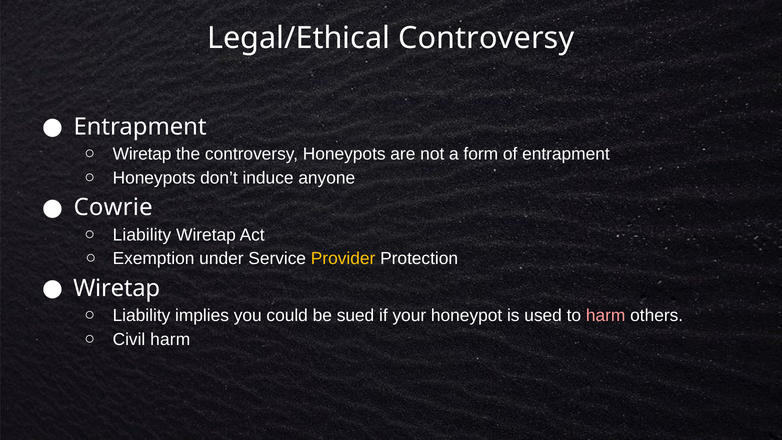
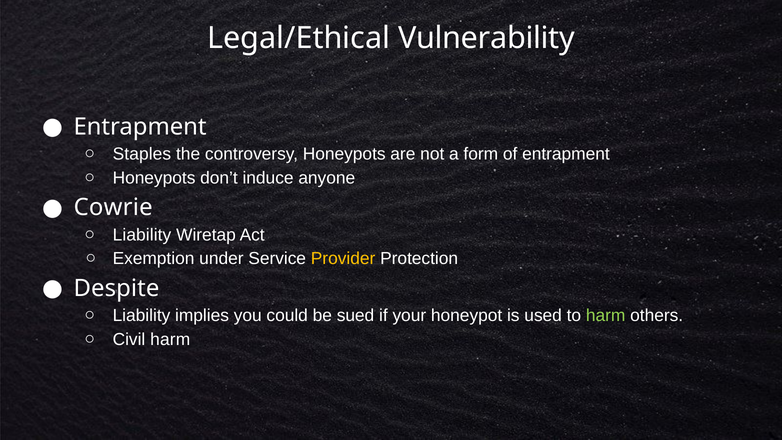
Legal/Ethical Controversy: Controversy -> Vulnerability
Wiretap at (142, 154): Wiretap -> Staples
Wiretap at (117, 288): Wiretap -> Despite
harm at (606, 316) colour: pink -> light green
